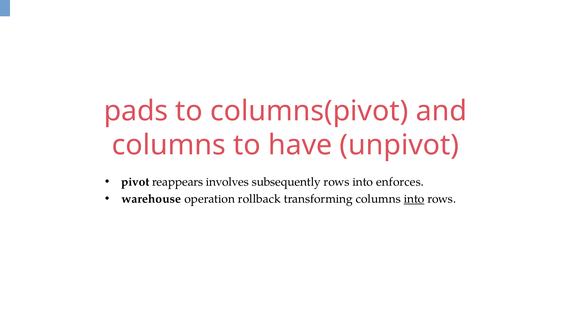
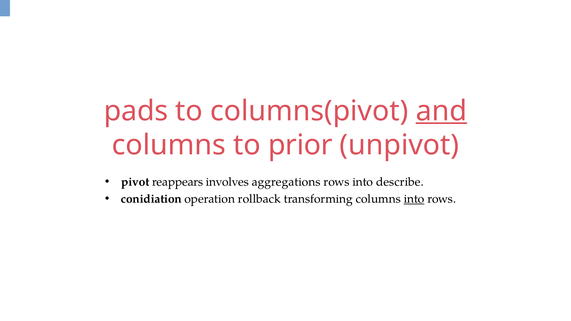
and underline: none -> present
have: have -> prior
subsequently: subsequently -> aggregations
enforces: enforces -> describe
warehouse: warehouse -> conidiation
